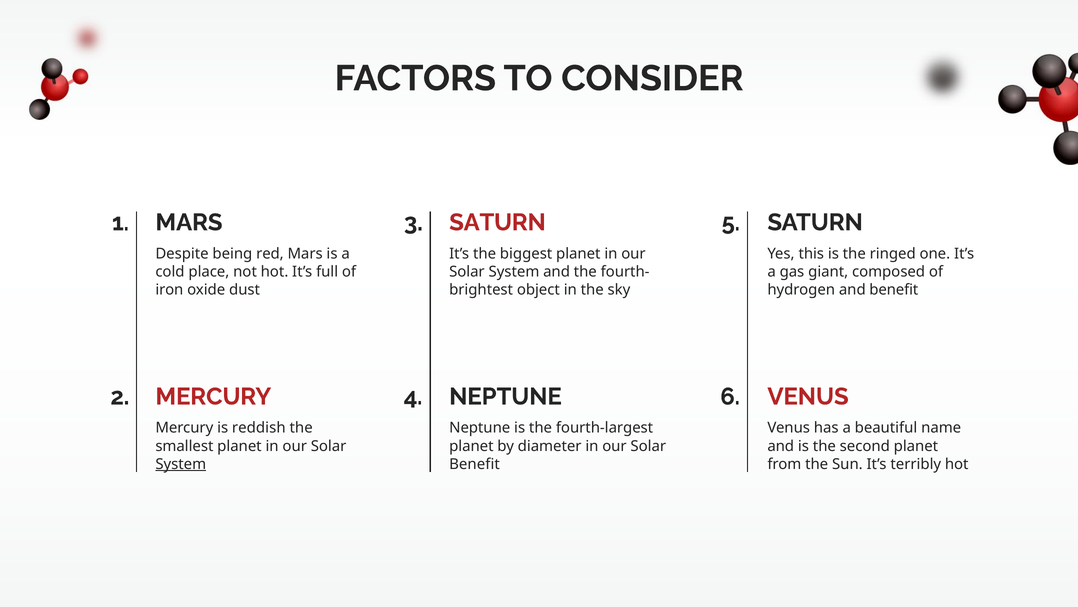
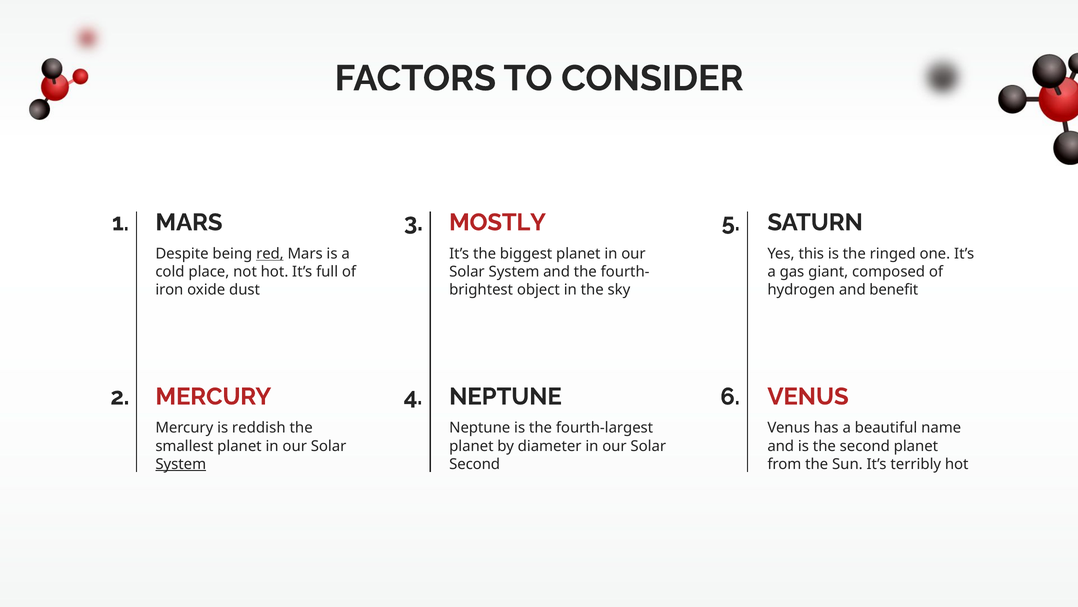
MARS SATURN: SATURN -> MOSTLY
red underline: none -> present
Benefit at (475, 464): Benefit -> Second
